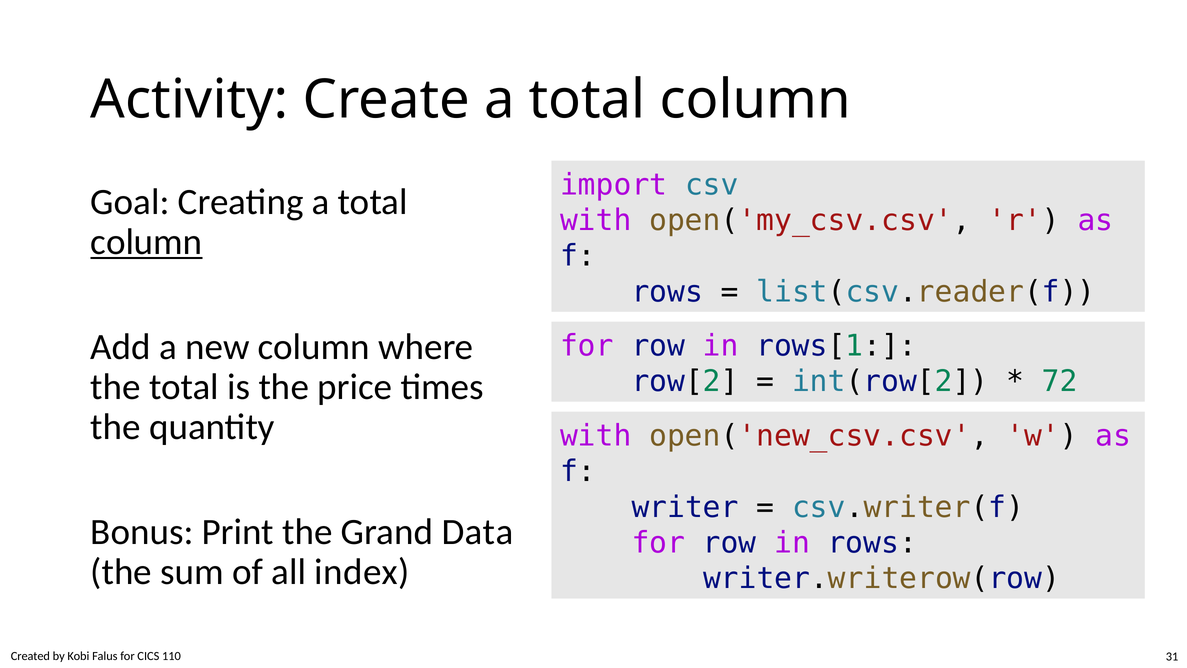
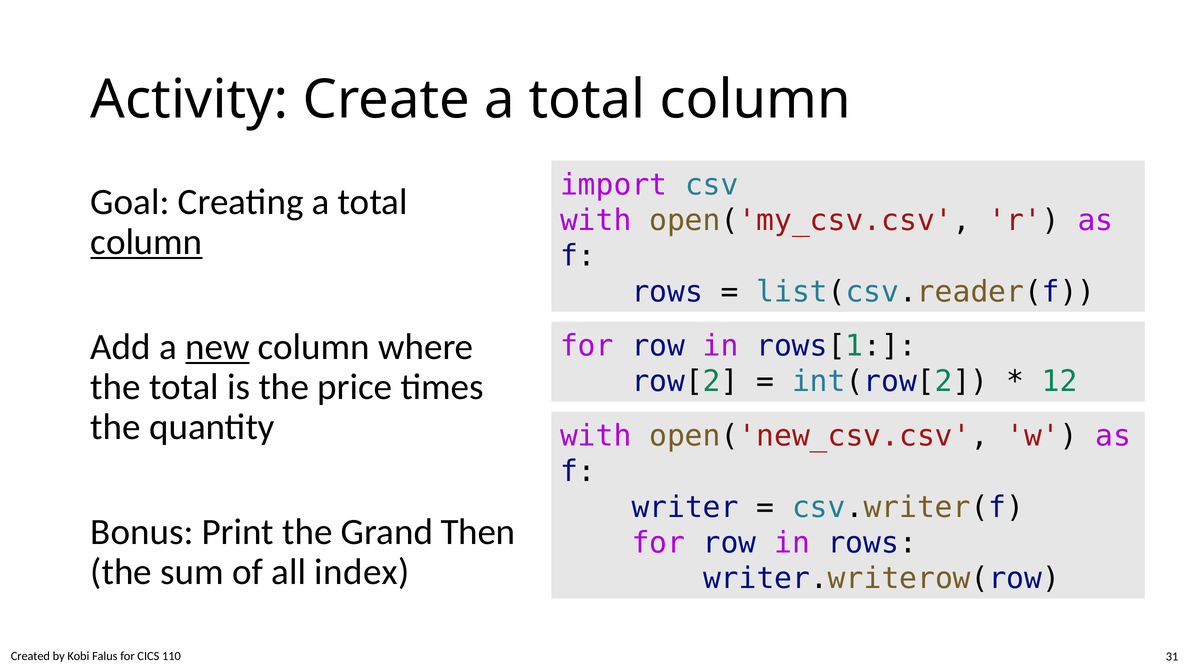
new underline: none -> present
72: 72 -> 12
Data: Data -> Then
